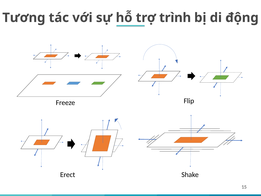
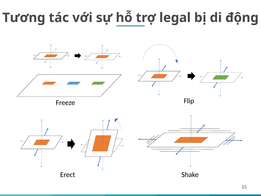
trình: trình -> legal
